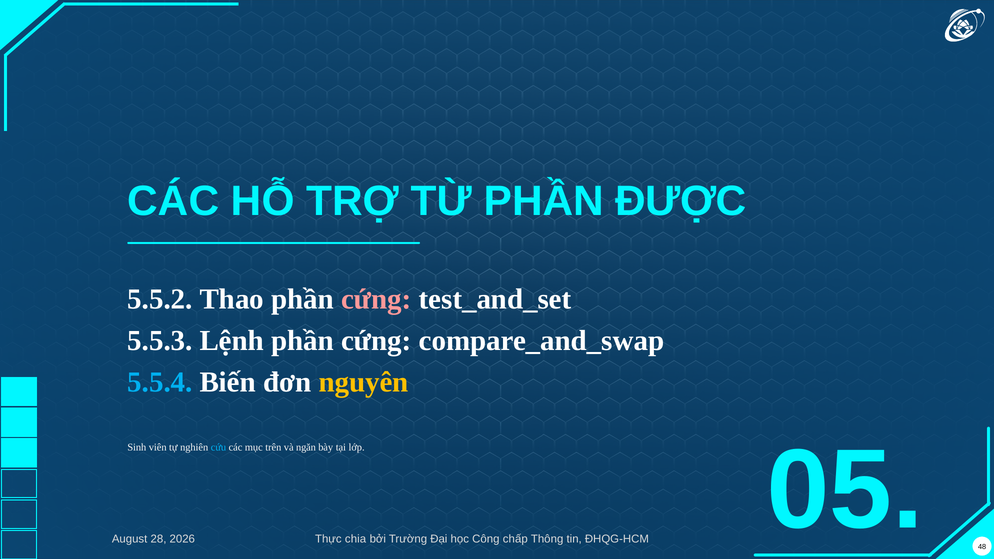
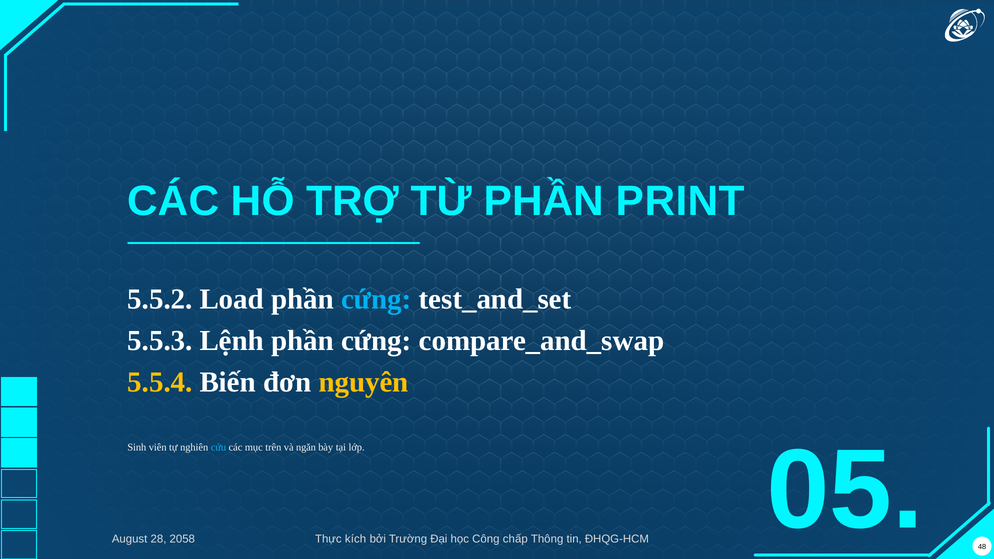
ĐƯỢC: ĐƯỢC -> PRINT
Thao: Thao -> Load
cứng at (376, 299) colour: pink -> light blue
5.5.4 colour: light blue -> yellow
2026: 2026 -> 2058
chia: chia -> kích
